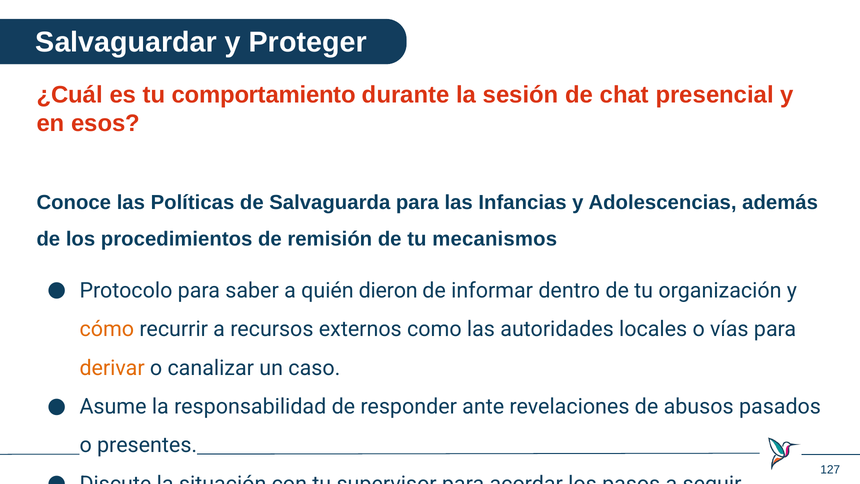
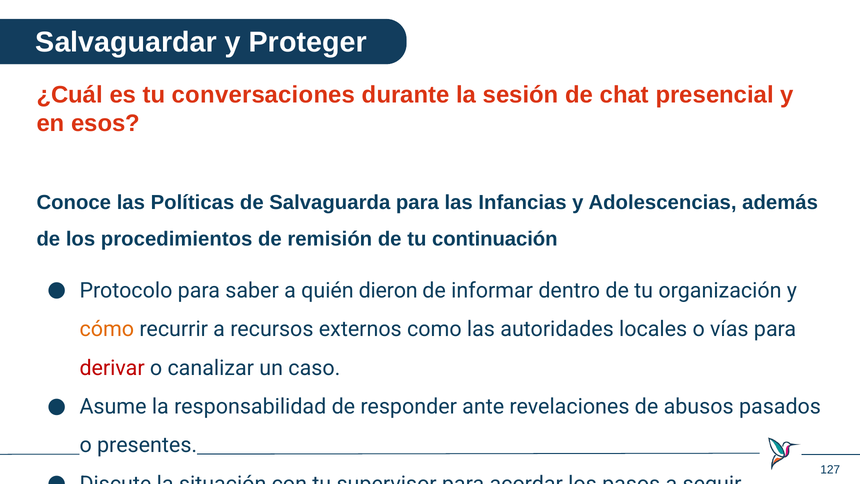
comportamiento: comportamiento -> conversaciones
mecanismos: mecanismos -> continuación
derivar colour: orange -> red
